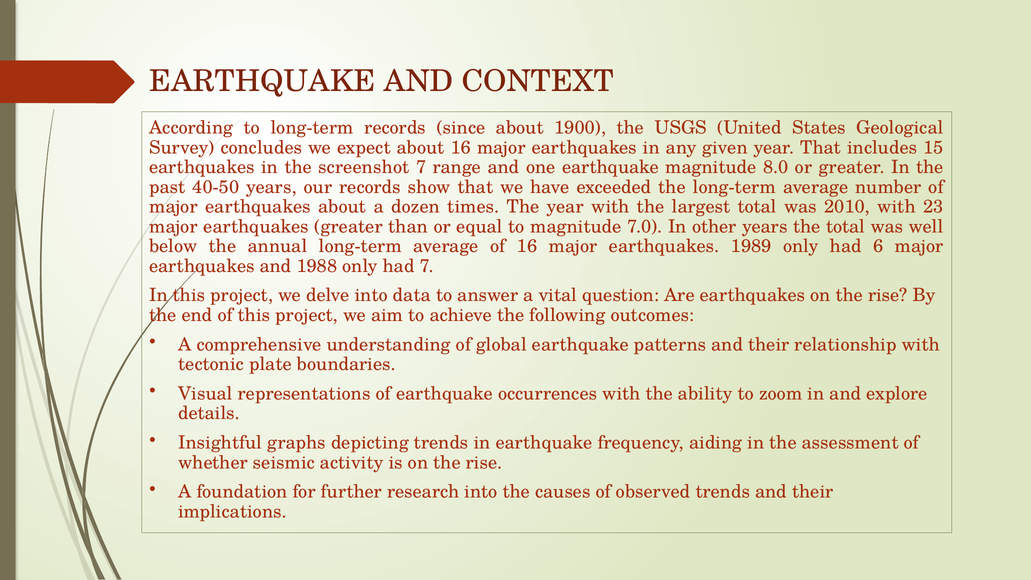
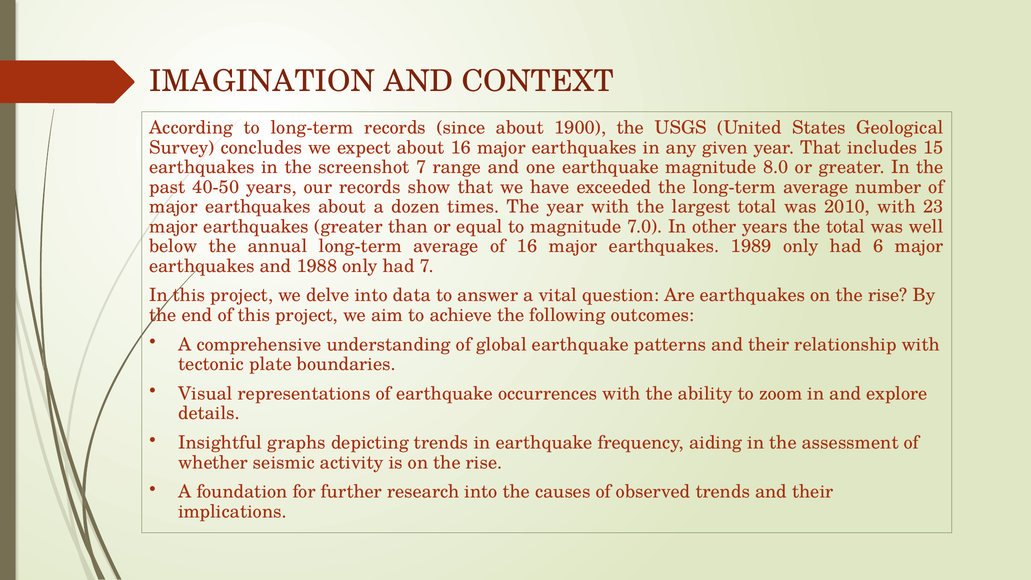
EARTHQUAKE at (262, 81): EARTHQUAKE -> IMAGINATION
